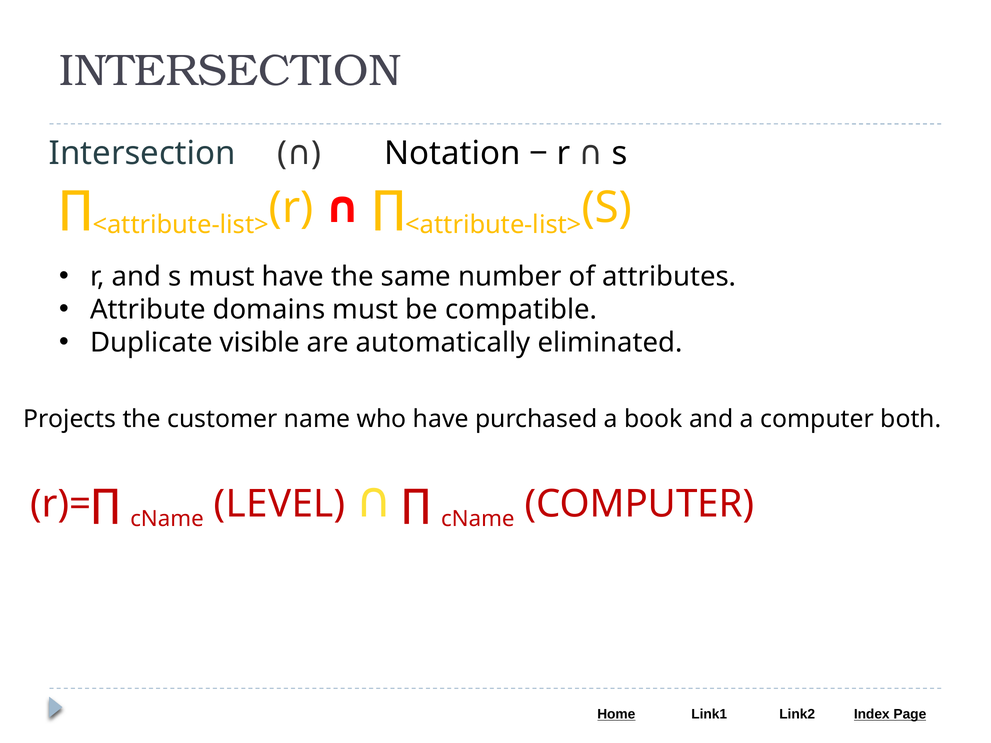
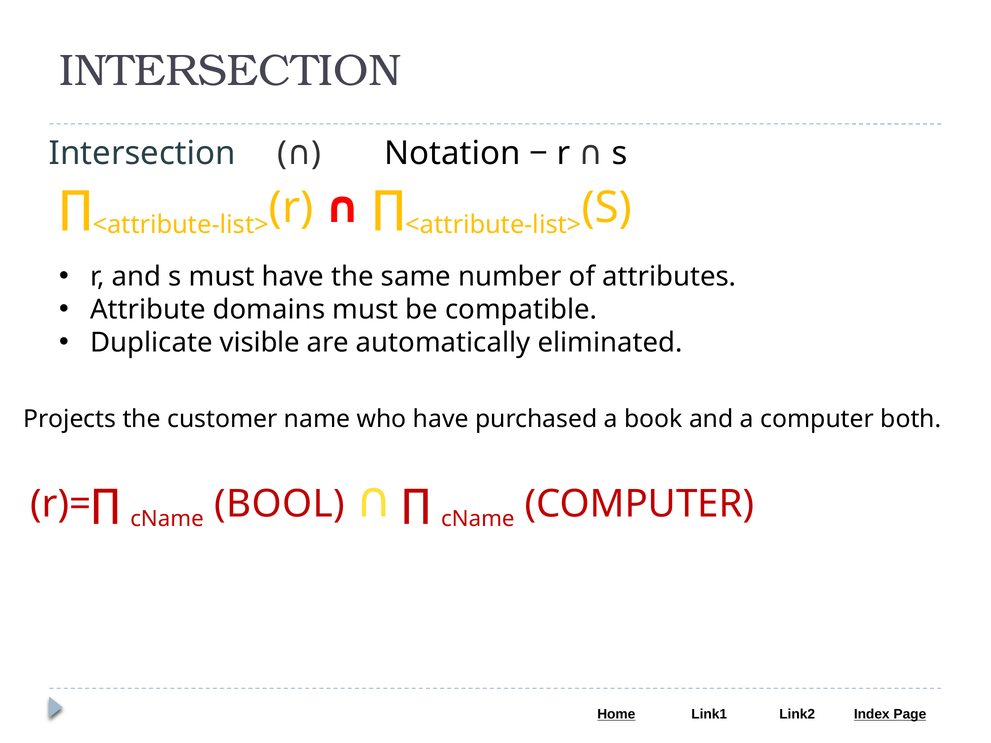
LEVEL: LEVEL -> BOOL
